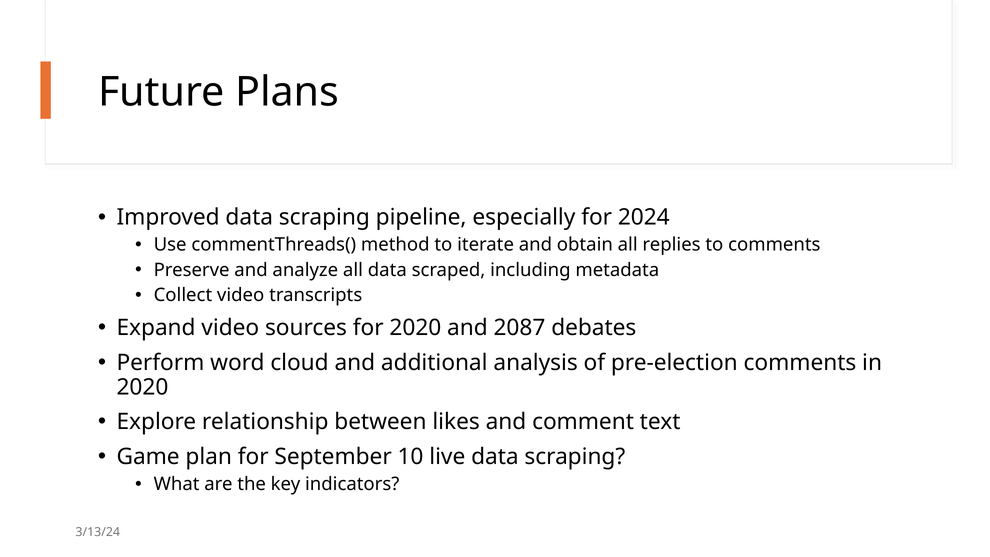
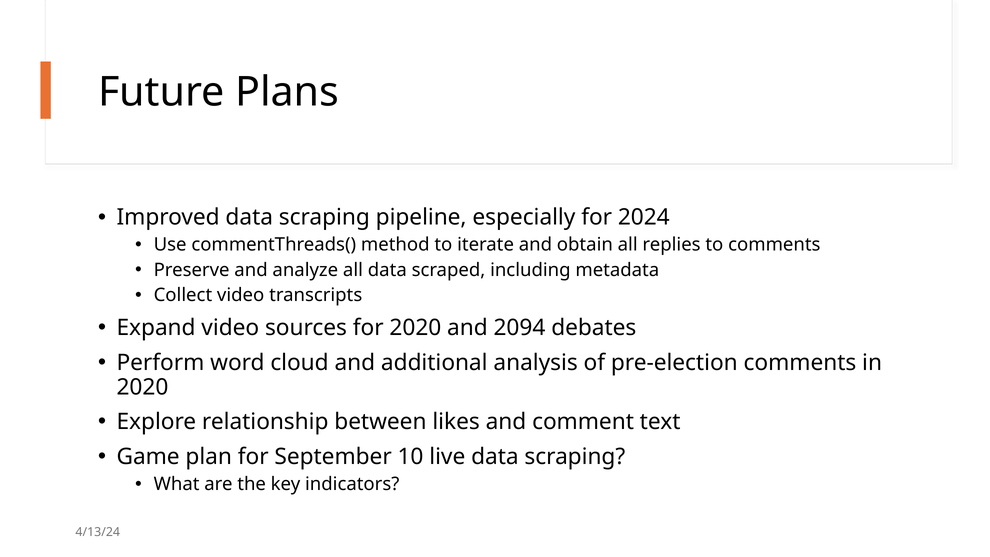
2087: 2087 -> 2094
3/13/24: 3/13/24 -> 4/13/24
